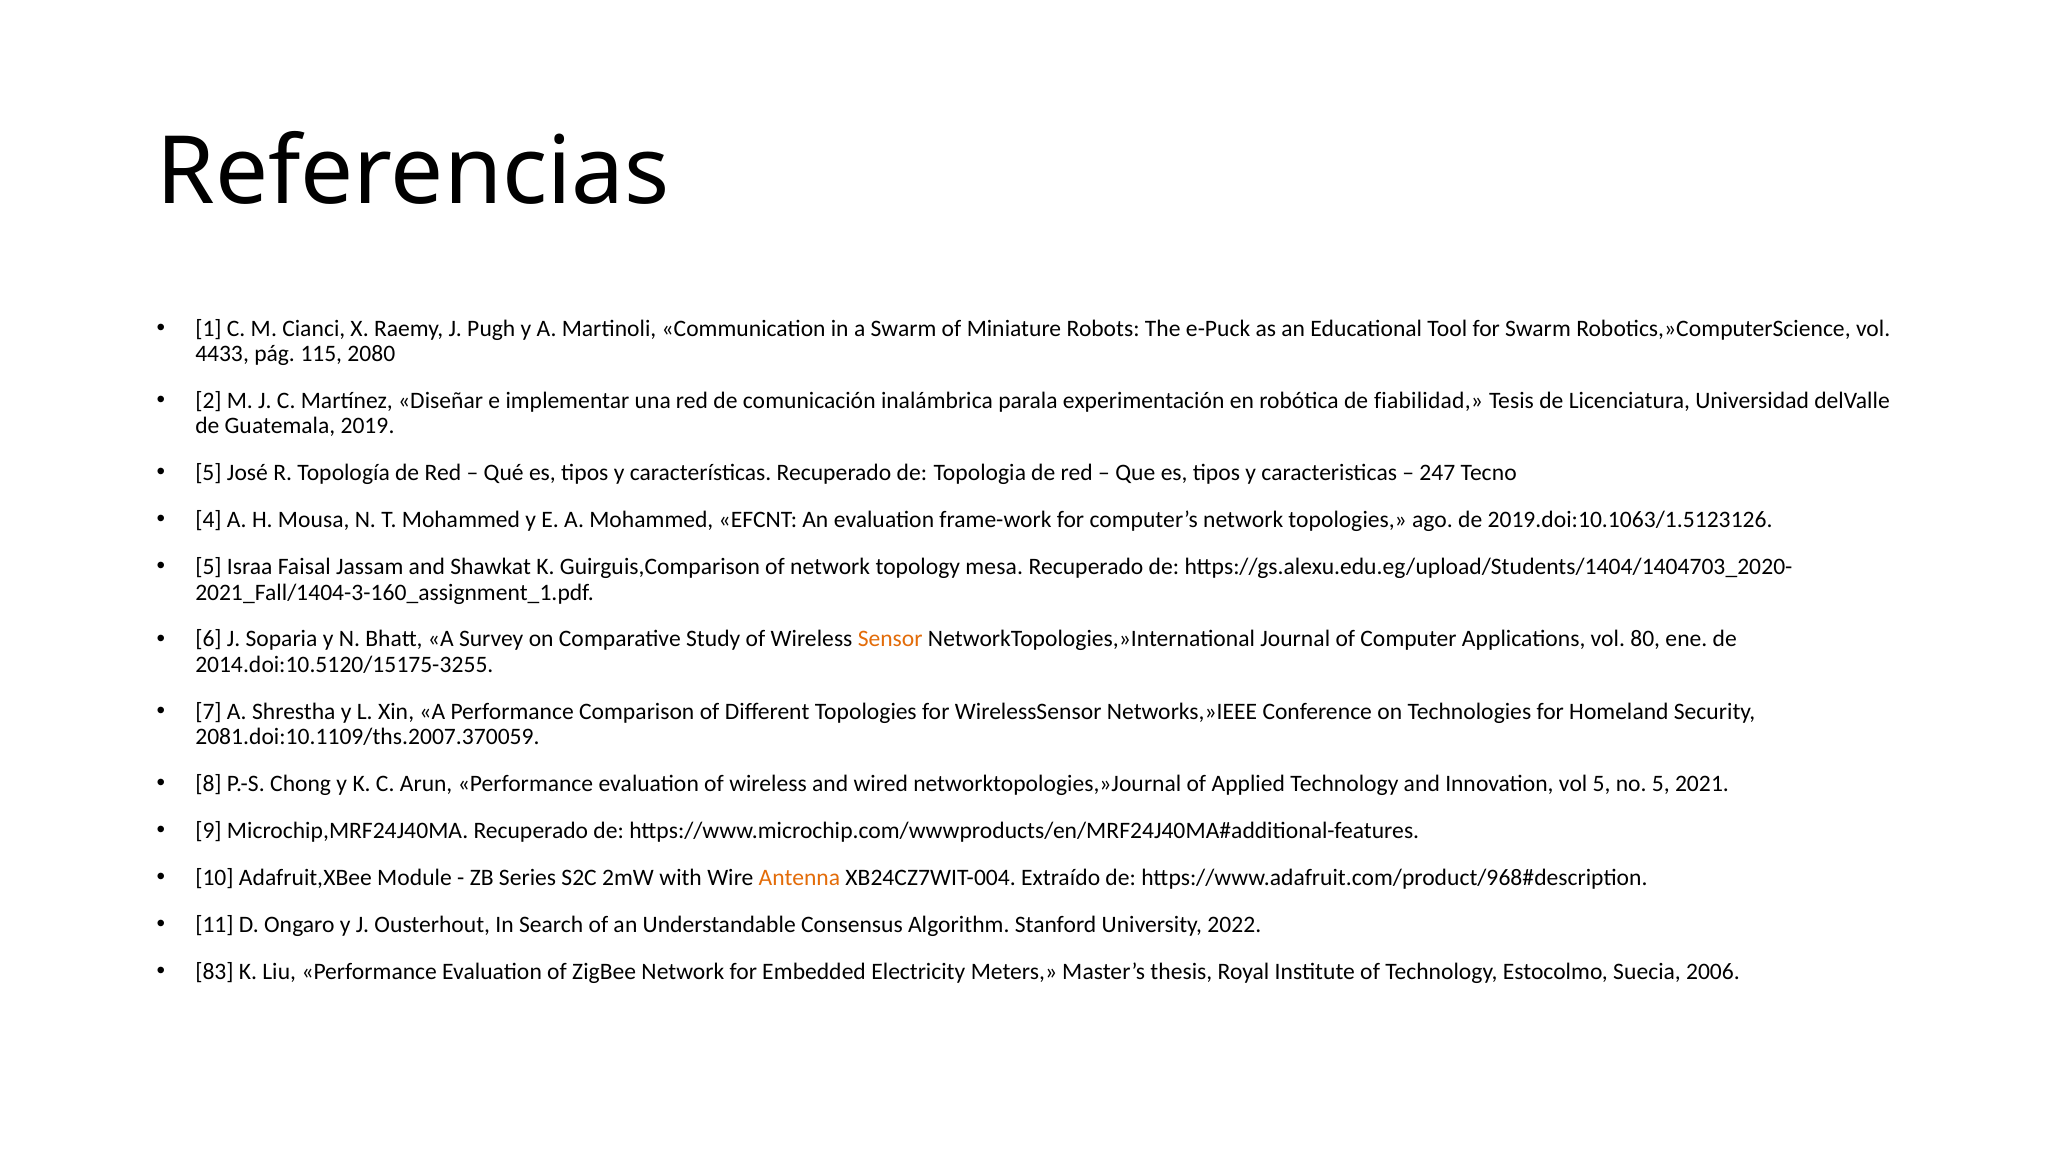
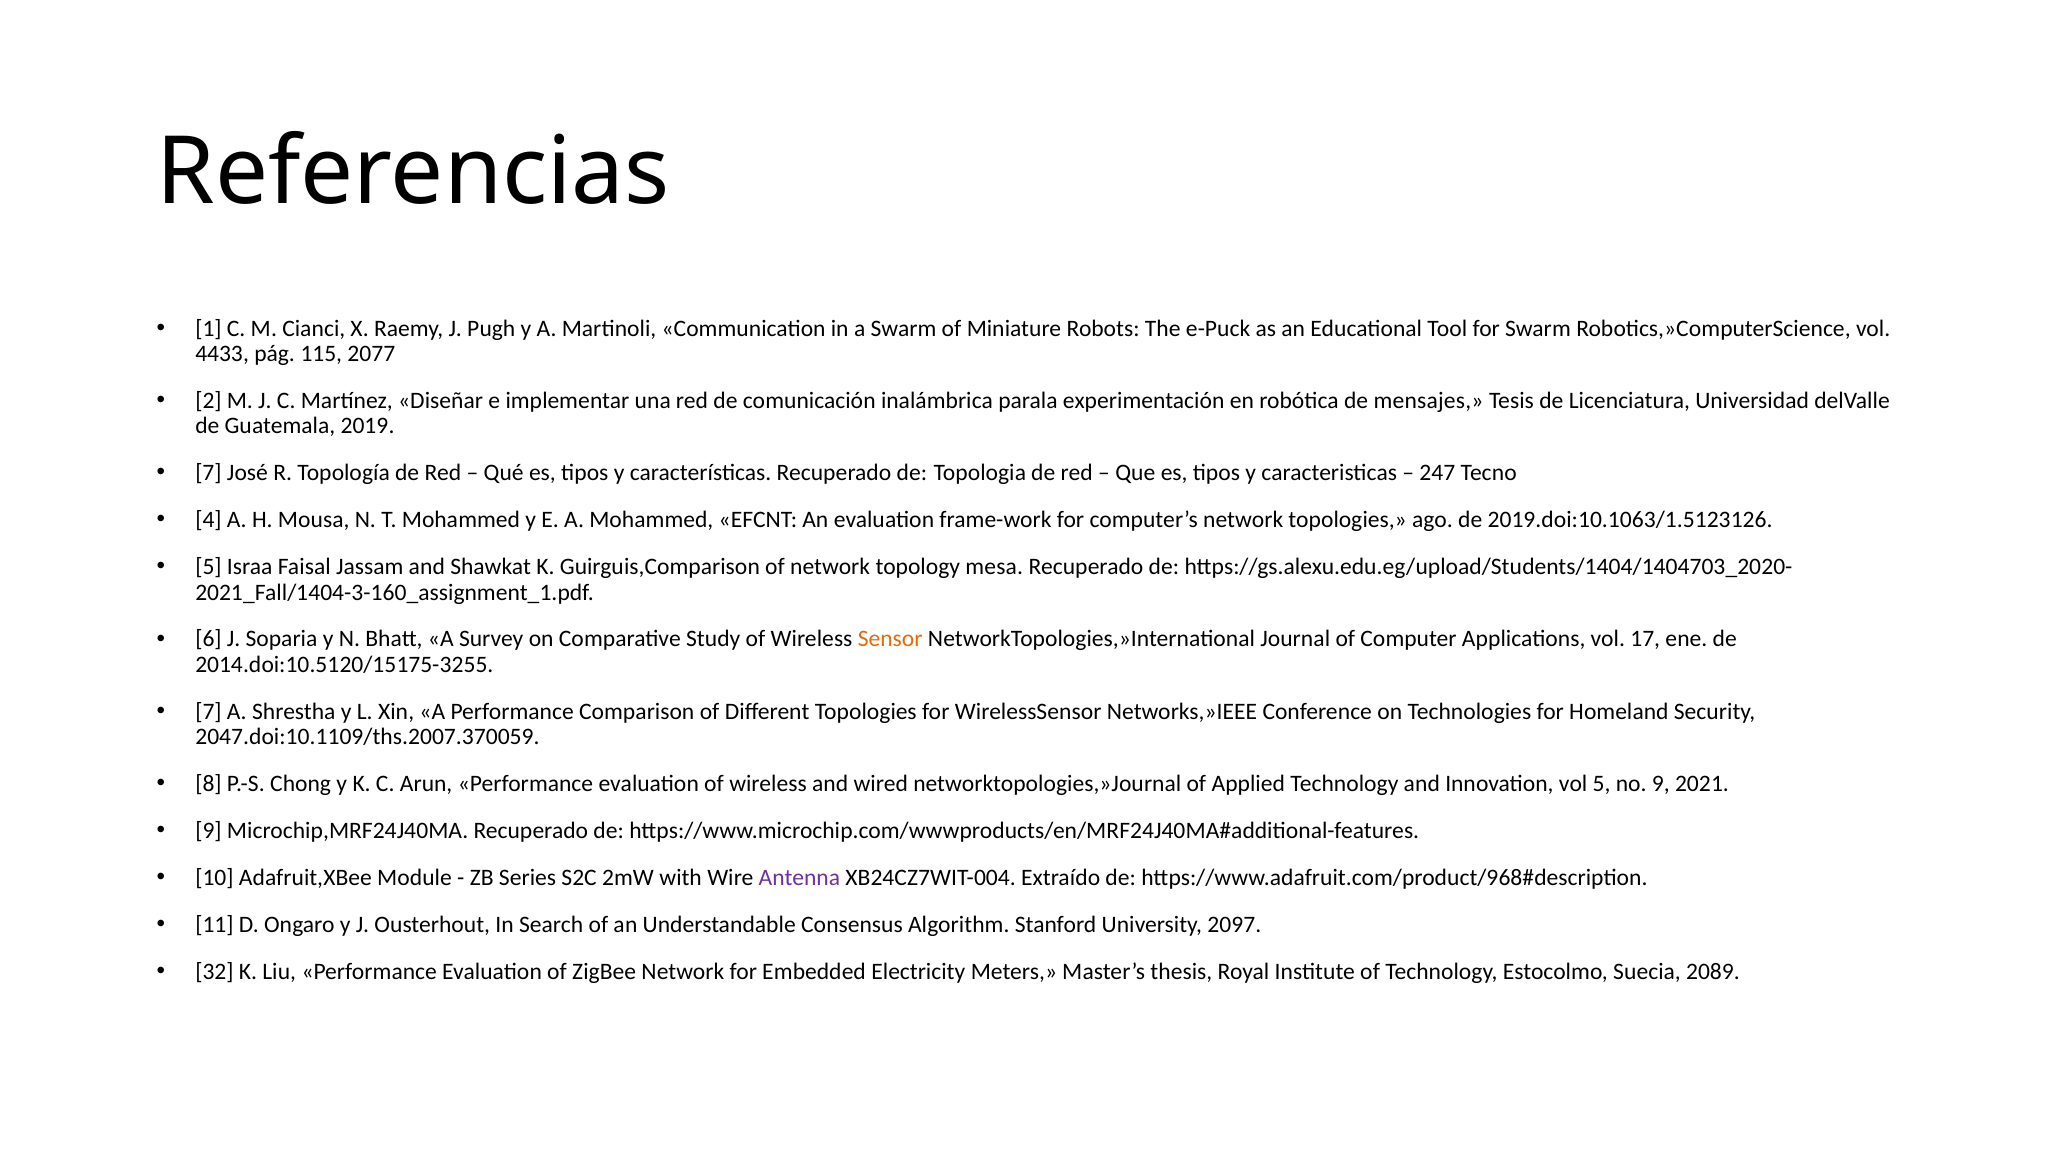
2080: 2080 -> 2077
fiabilidad: fiabilidad -> mensajes
5 at (208, 473): 5 -> 7
80: 80 -> 17
2081.doi:10.1109/ths.2007.370059: 2081.doi:10.1109/ths.2007.370059 -> 2047.doi:10.1109/ths.2007.370059
no 5: 5 -> 9
Antenna colour: orange -> purple
2022: 2022 -> 2097
83: 83 -> 32
2006: 2006 -> 2089
